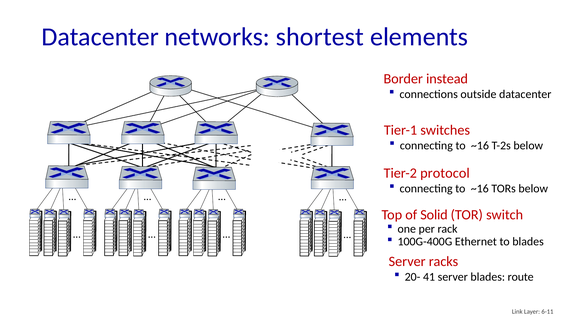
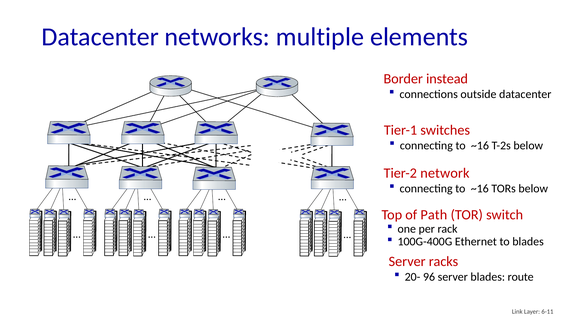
shortest: shortest -> multiple
protocol: protocol -> network
Solid: Solid -> Path
41: 41 -> 96
